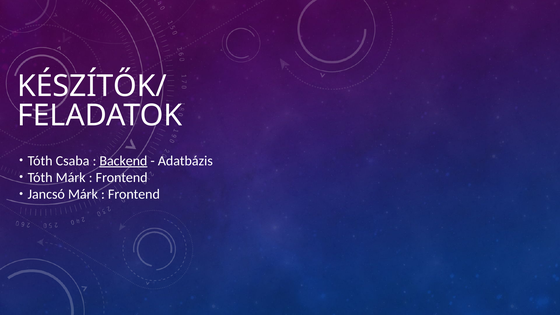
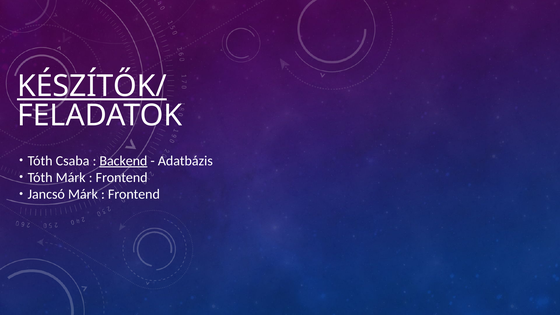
KÉSZÍTŐK/ underline: none -> present
